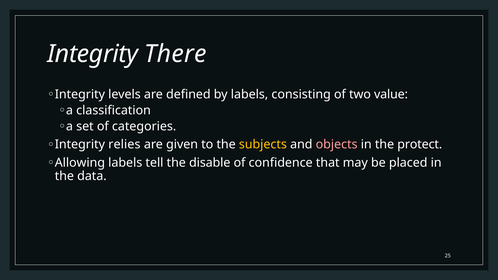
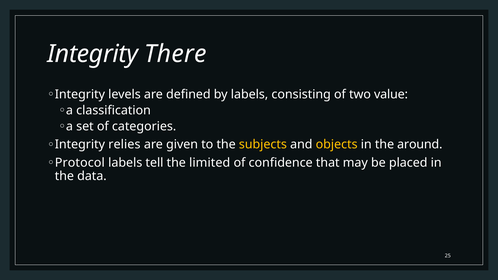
objects colour: pink -> yellow
protect: protect -> around
Allowing: Allowing -> Protocol
disable: disable -> limited
